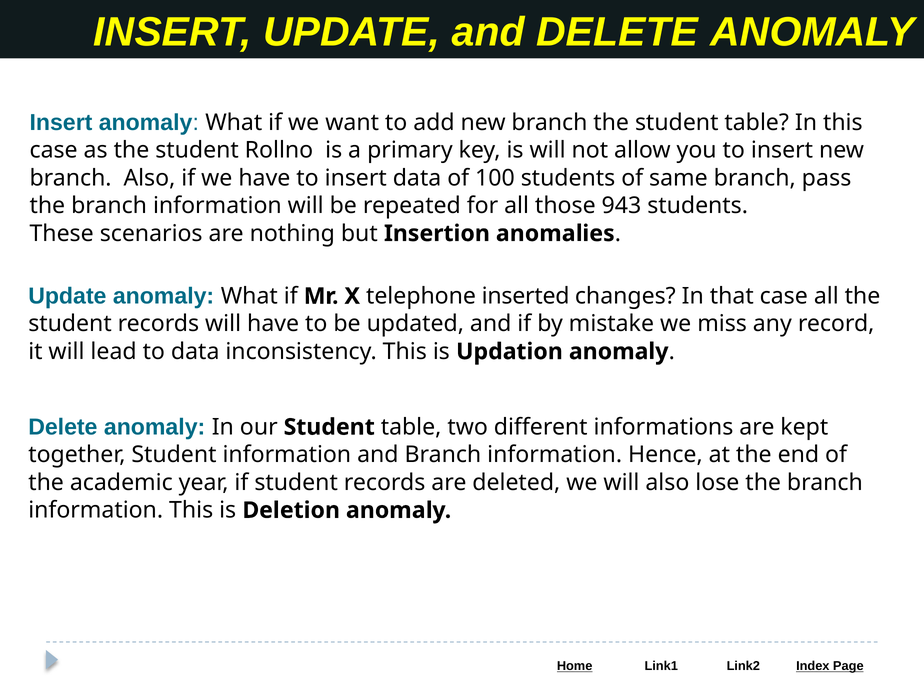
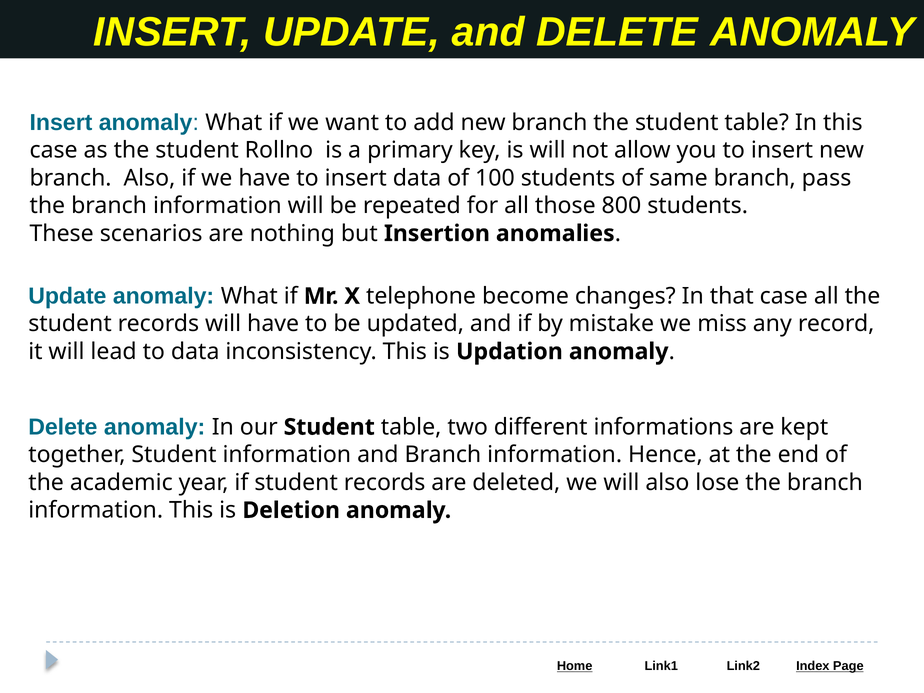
943: 943 -> 800
inserted: inserted -> become
